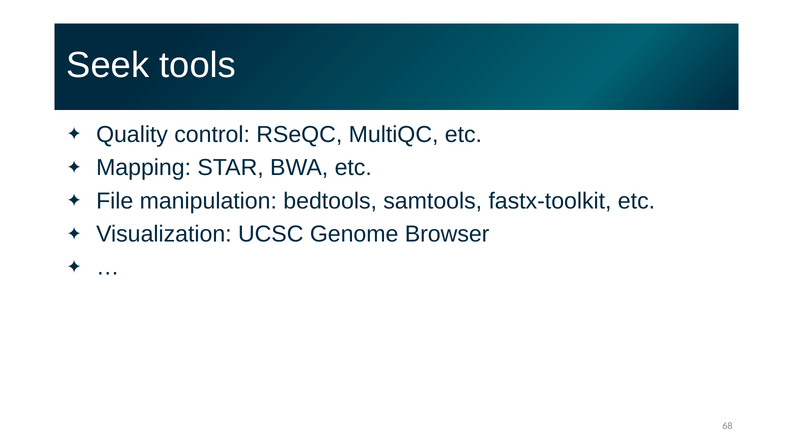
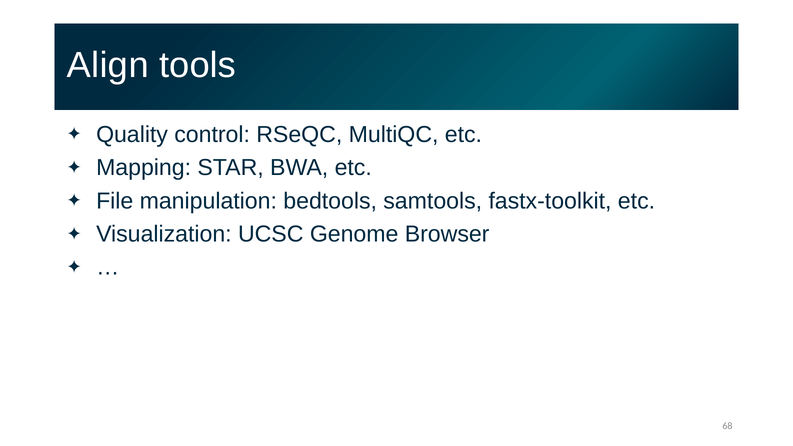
Seek: Seek -> Align
